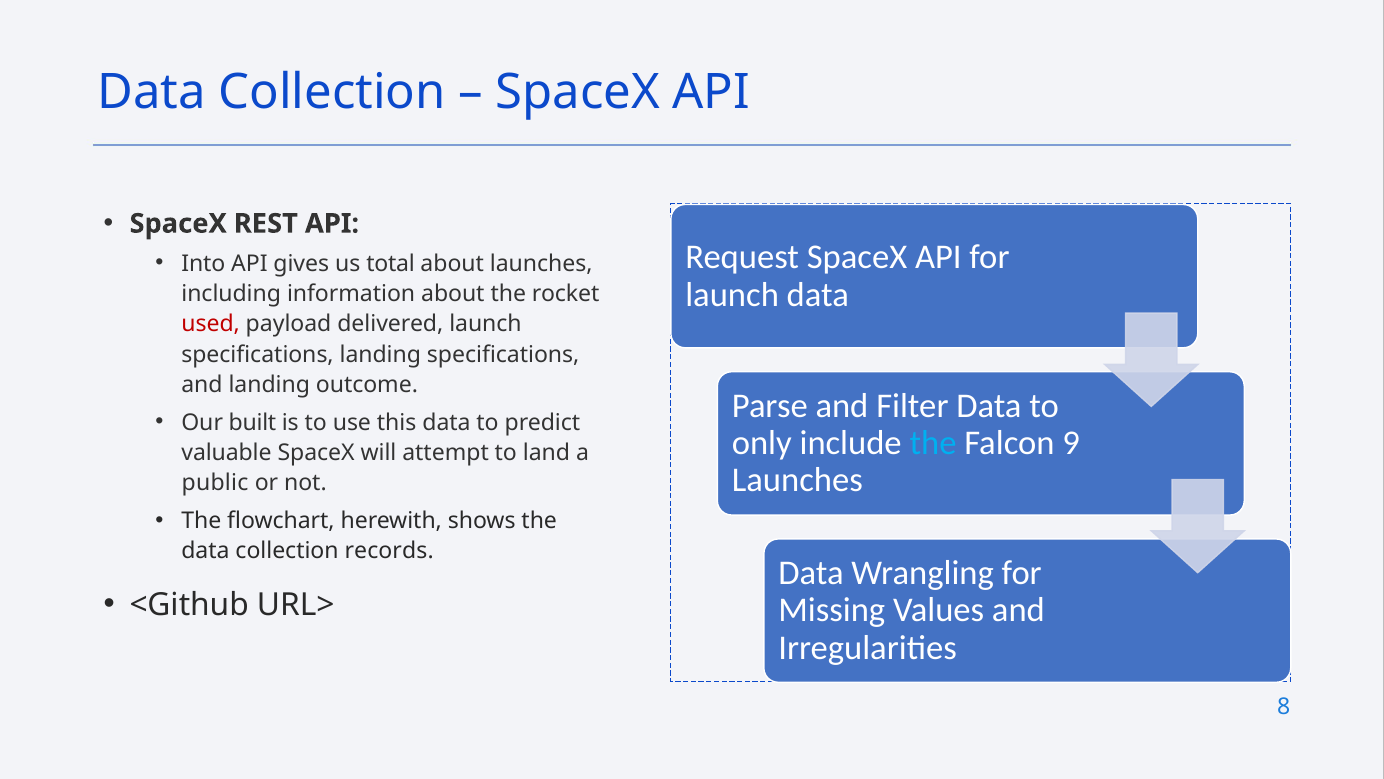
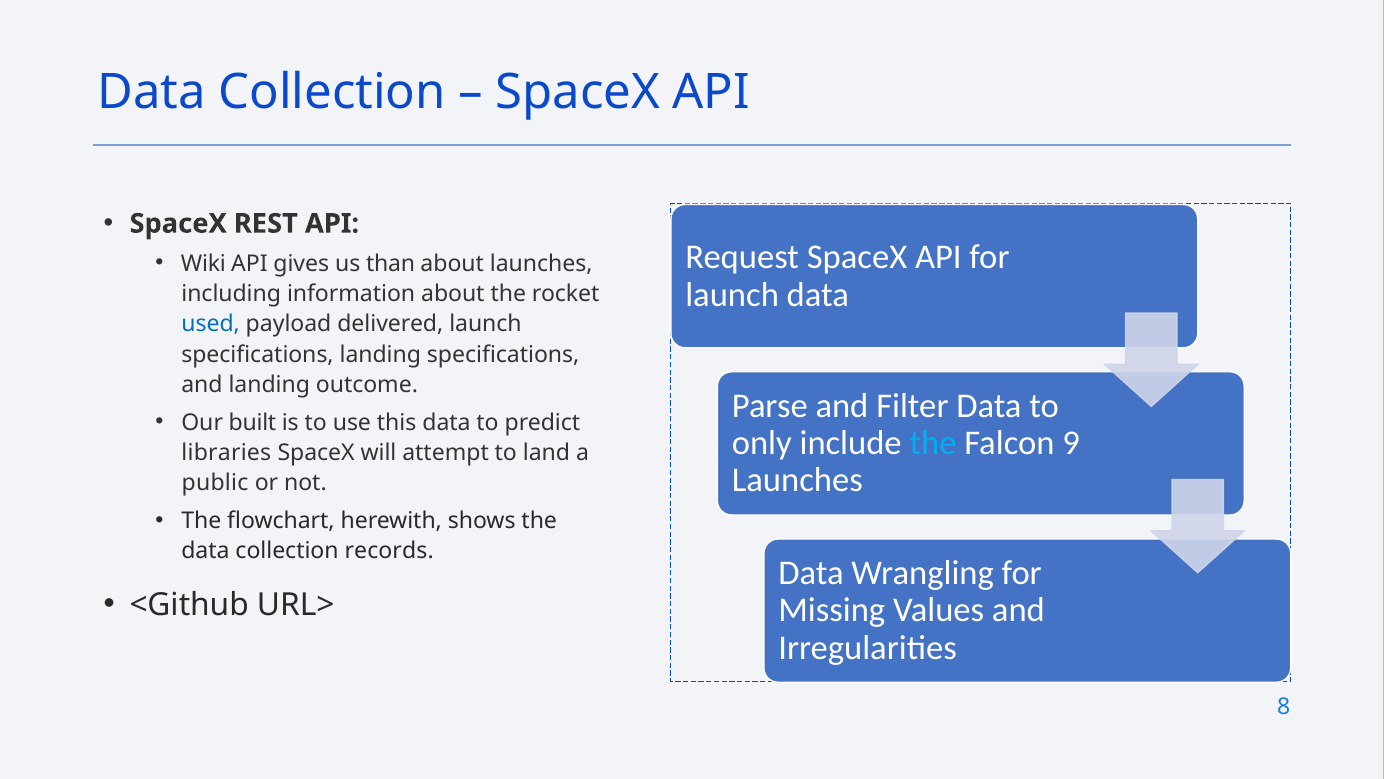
Into: Into -> Wiki
total: total -> than
used colour: red -> blue
valuable: valuable -> libraries
